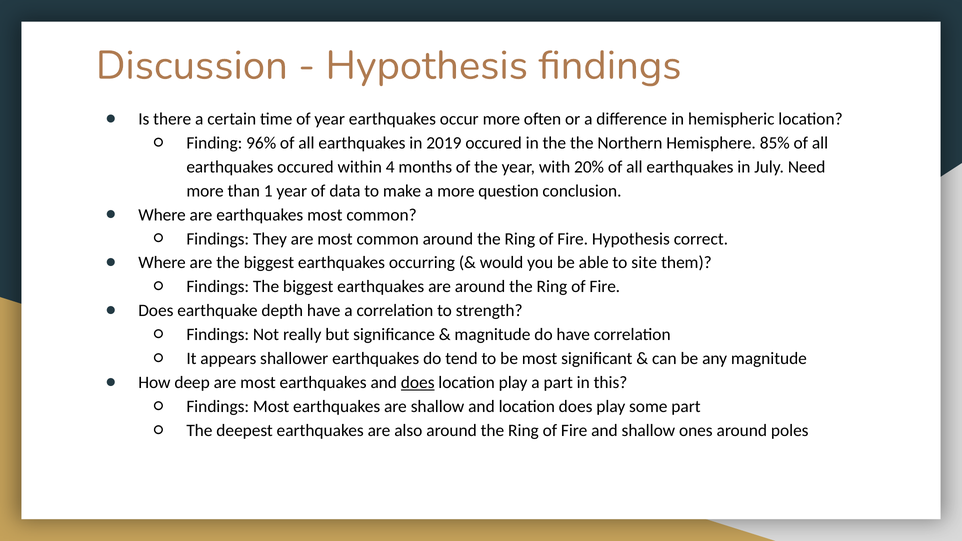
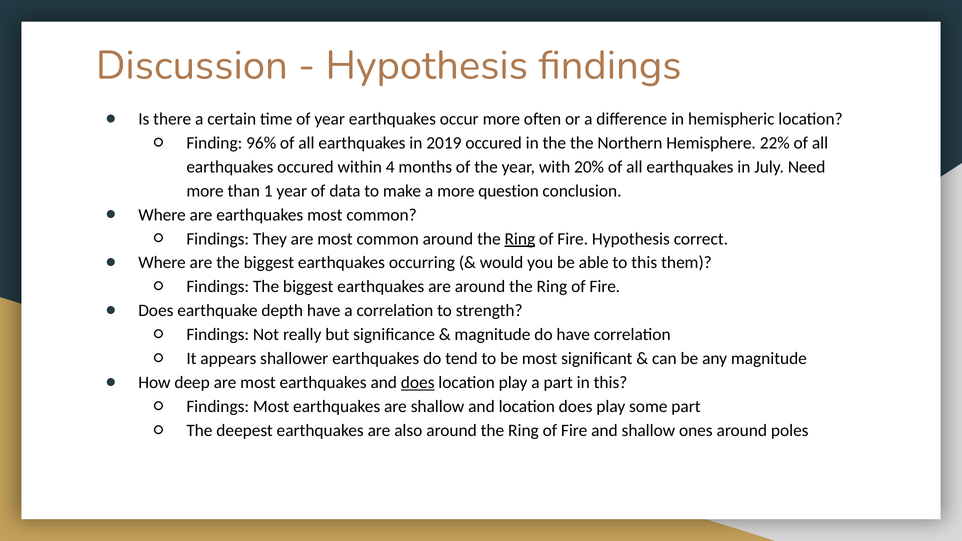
85%: 85% -> 22%
Ring at (520, 239) underline: none -> present
to site: site -> this
